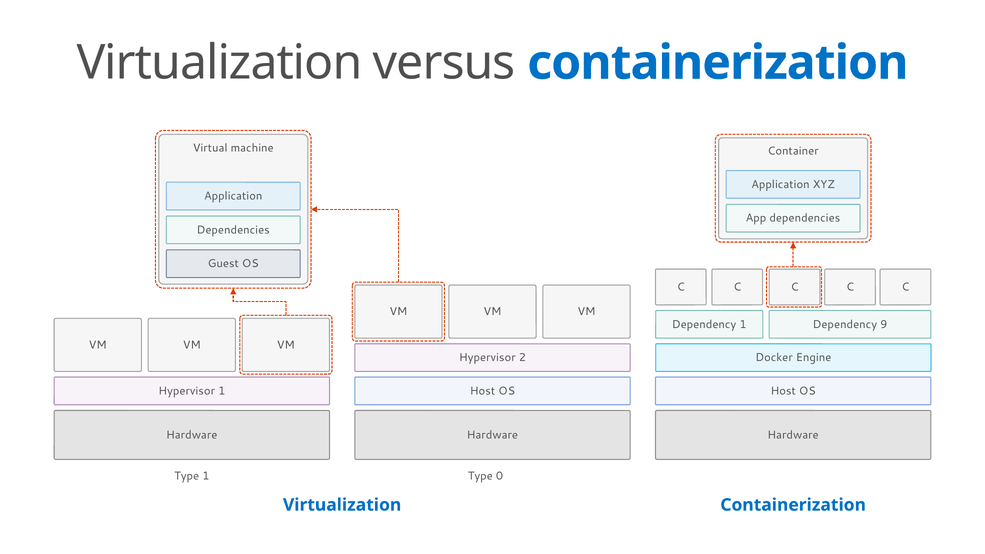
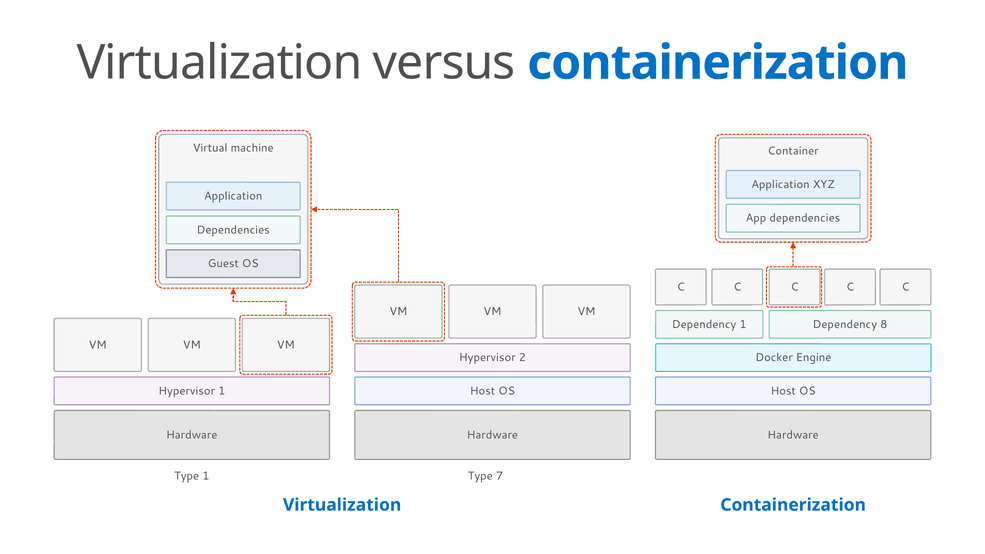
9: 9 -> 8
0: 0 -> 7
